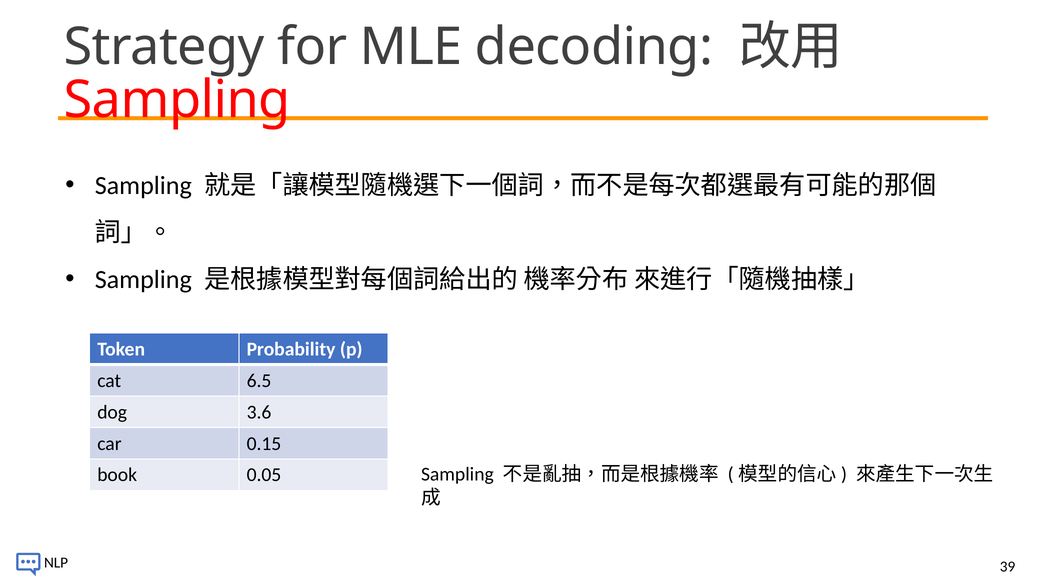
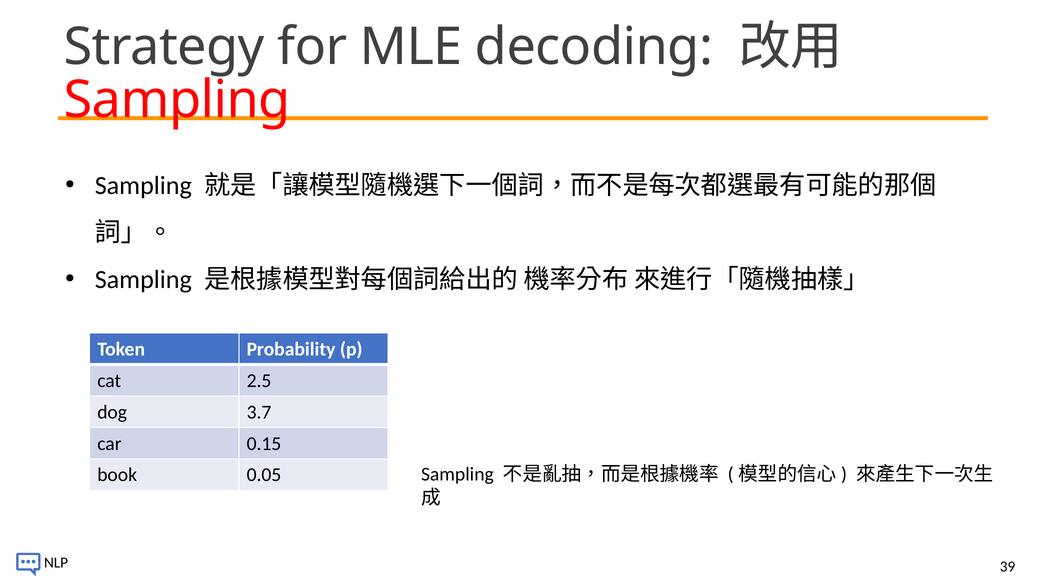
6.5: 6.5 -> 2.5
3.6: 3.6 -> 3.7
